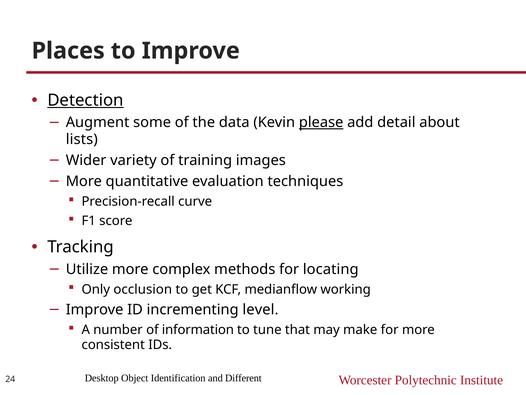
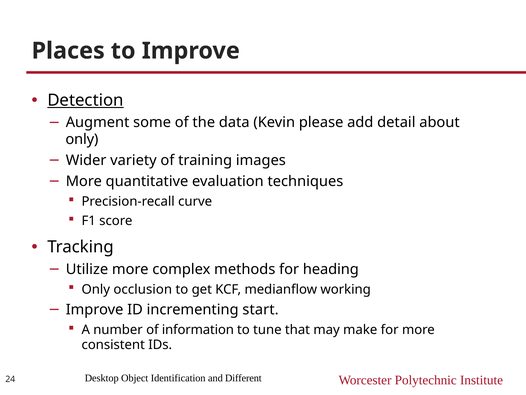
please underline: present -> none
lists at (82, 139): lists -> only
locating: locating -> heading
level: level -> start
